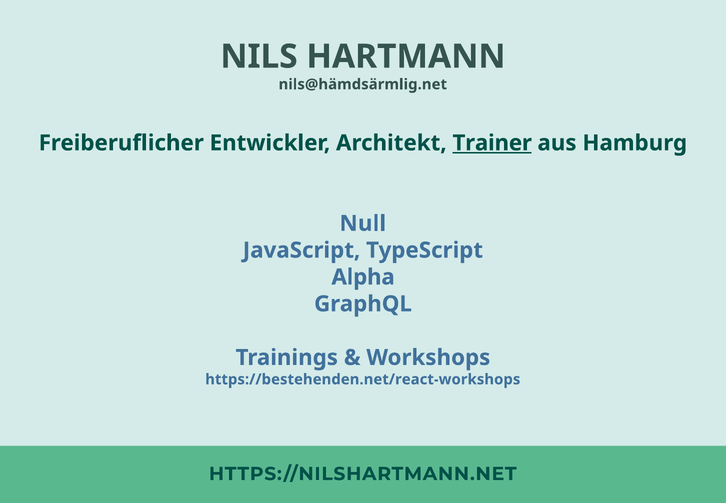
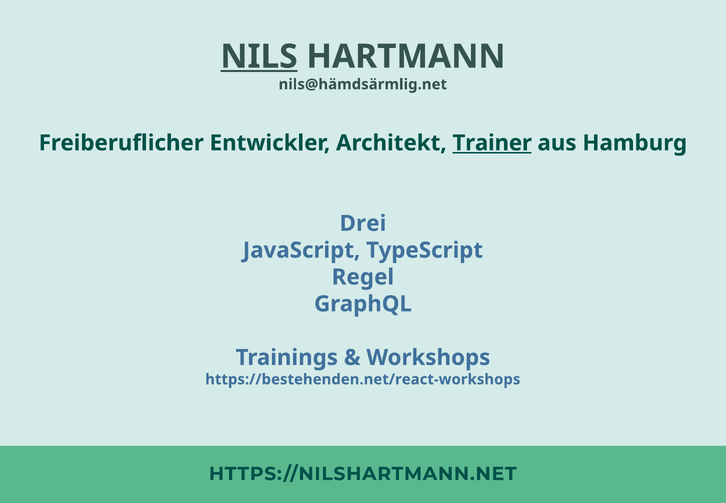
NILS underline: none -> present
Null: Null -> Drei
Alpha: Alpha -> Regel
